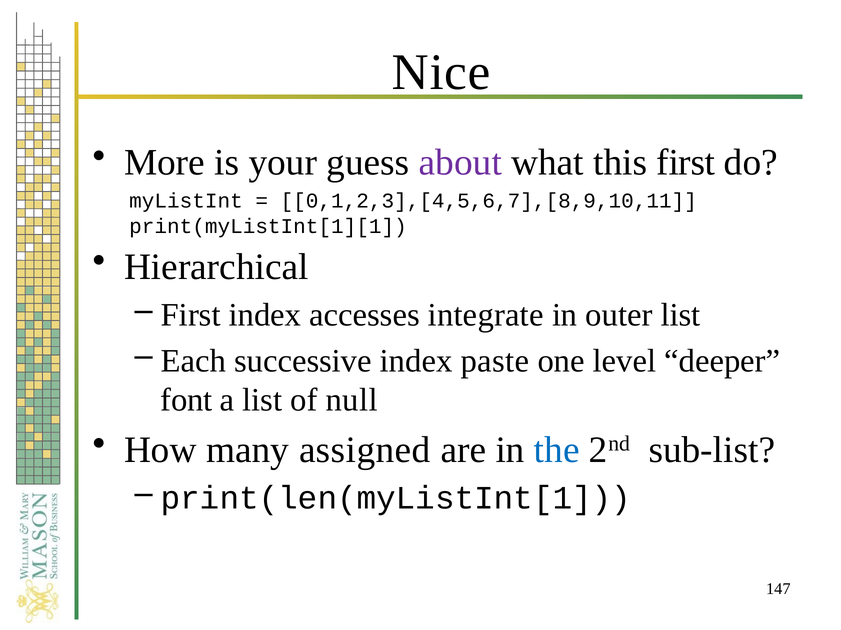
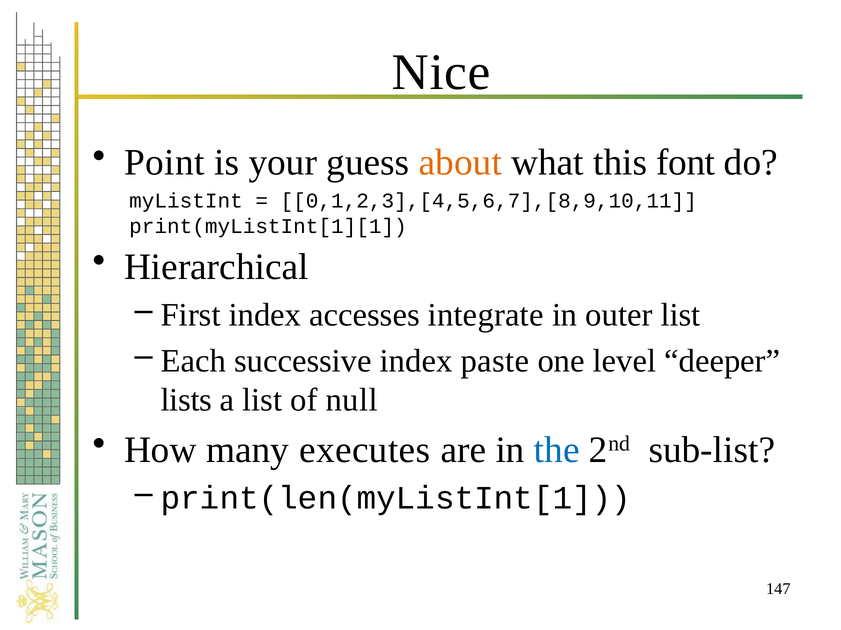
More: More -> Point
about colour: purple -> orange
this first: first -> font
font: font -> lists
assigned: assigned -> executes
